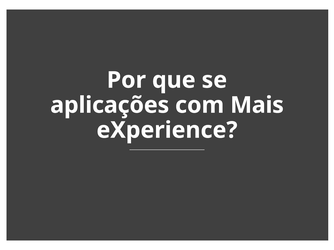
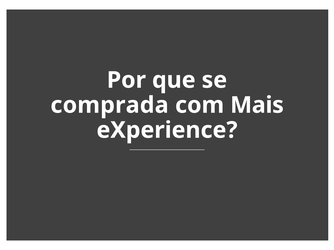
aplicações: aplicações -> comprada
